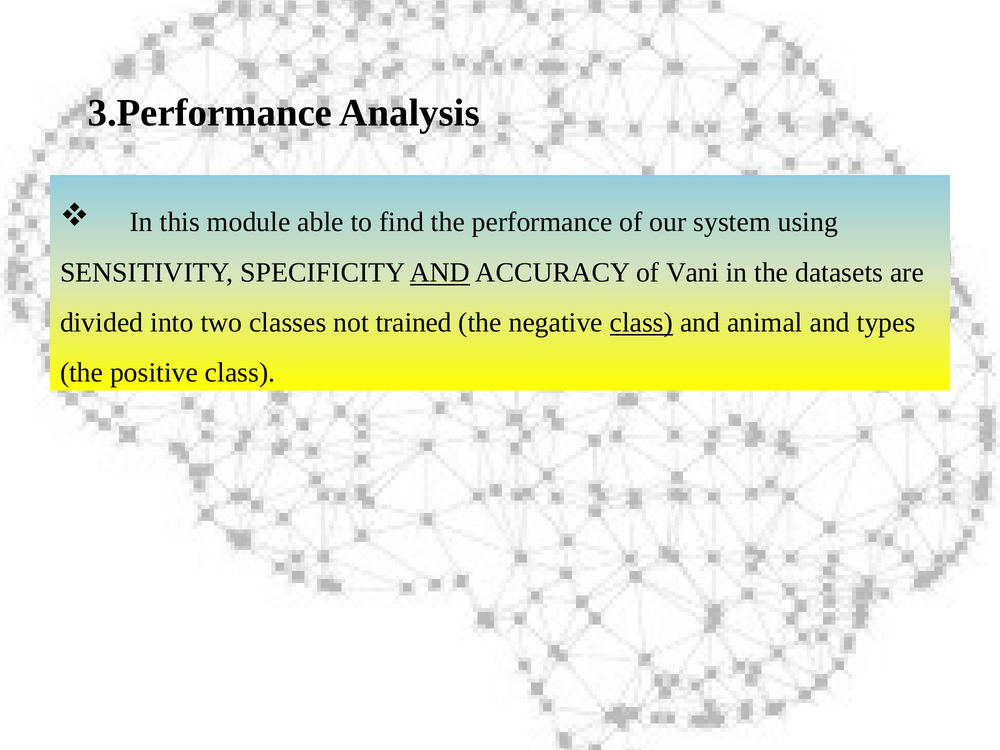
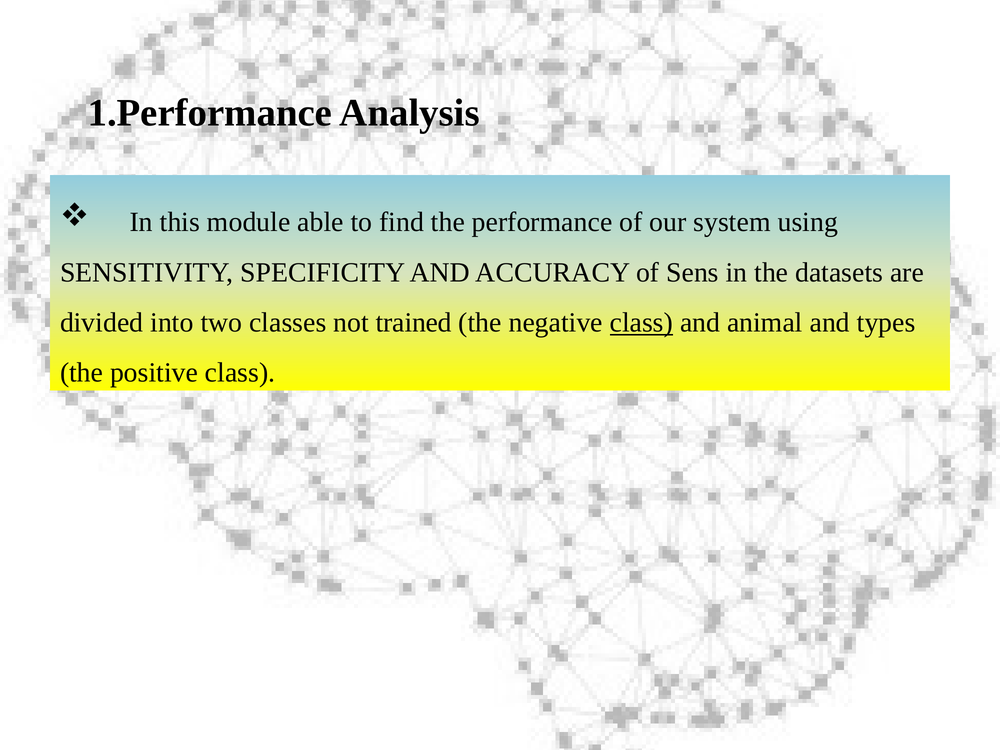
3.Performance: 3.Performance -> 1.Performance
AND at (440, 273) underline: present -> none
Vani: Vani -> Sens
